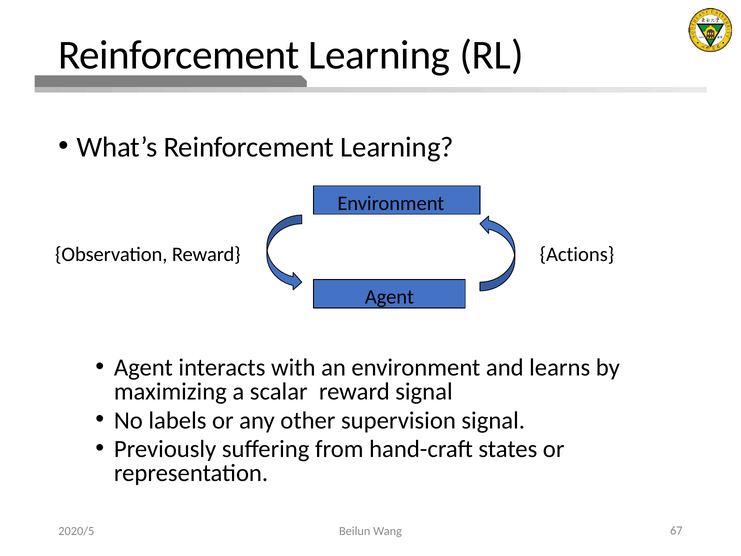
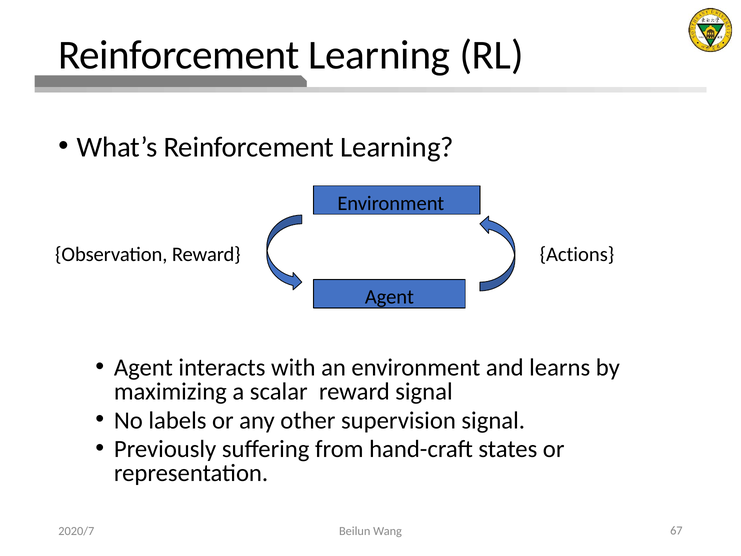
2020/5: 2020/5 -> 2020/7
